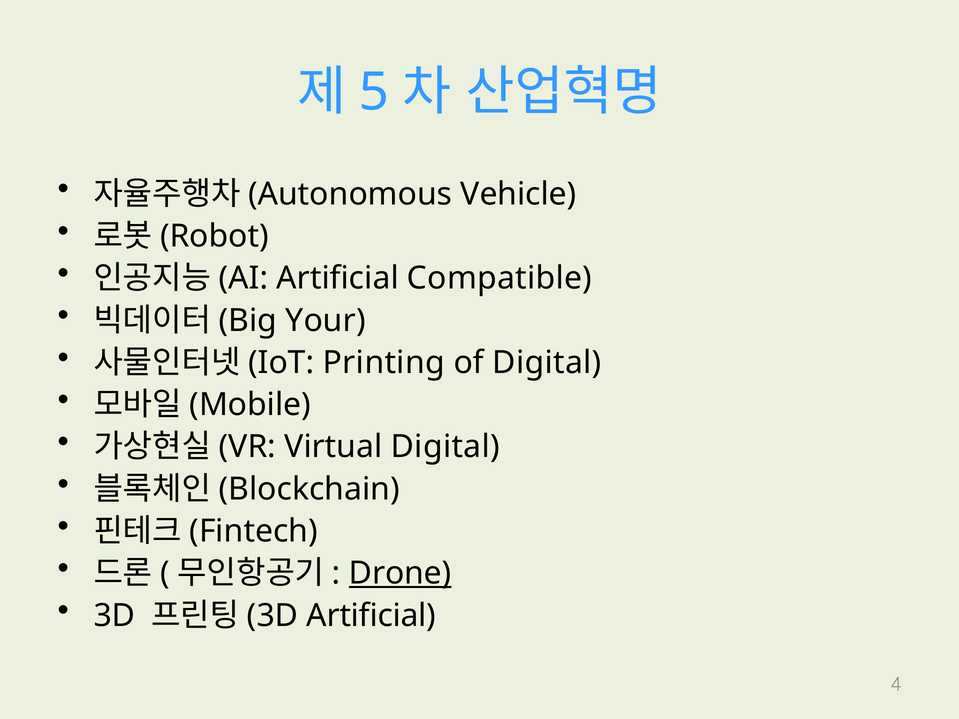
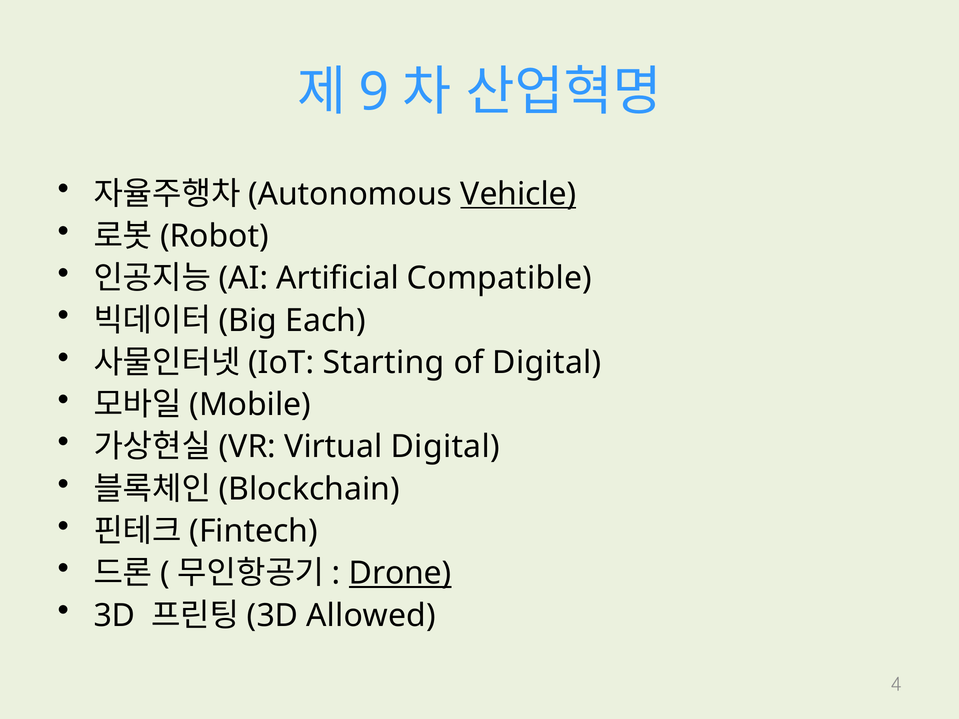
5: 5 -> 9
Vehicle underline: none -> present
Your: Your -> Each
Printing: Printing -> Starting
3D Artificial: Artificial -> Allowed
